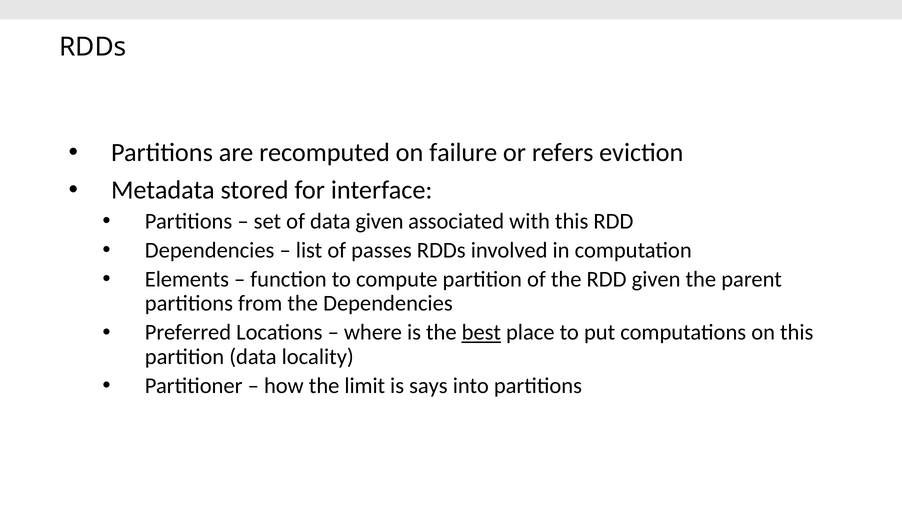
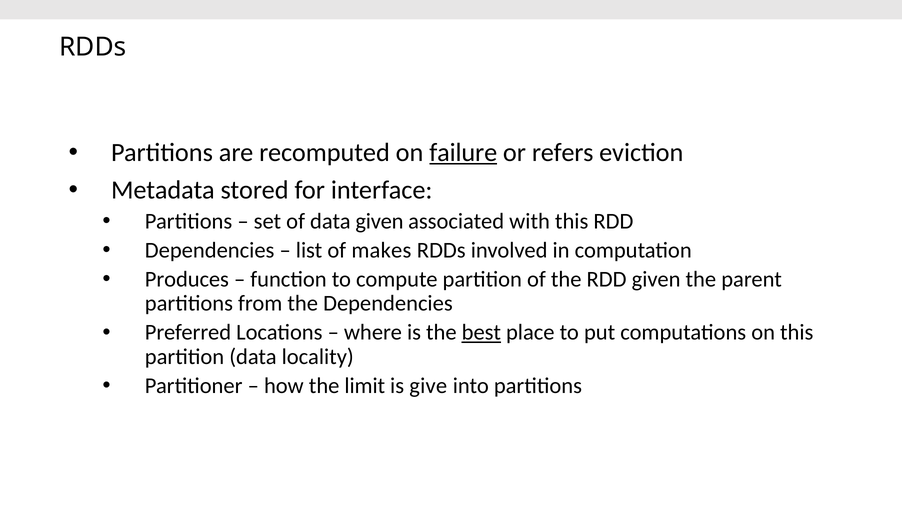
failure underline: none -> present
passes: passes -> makes
Elements: Elements -> Produces
says: says -> give
